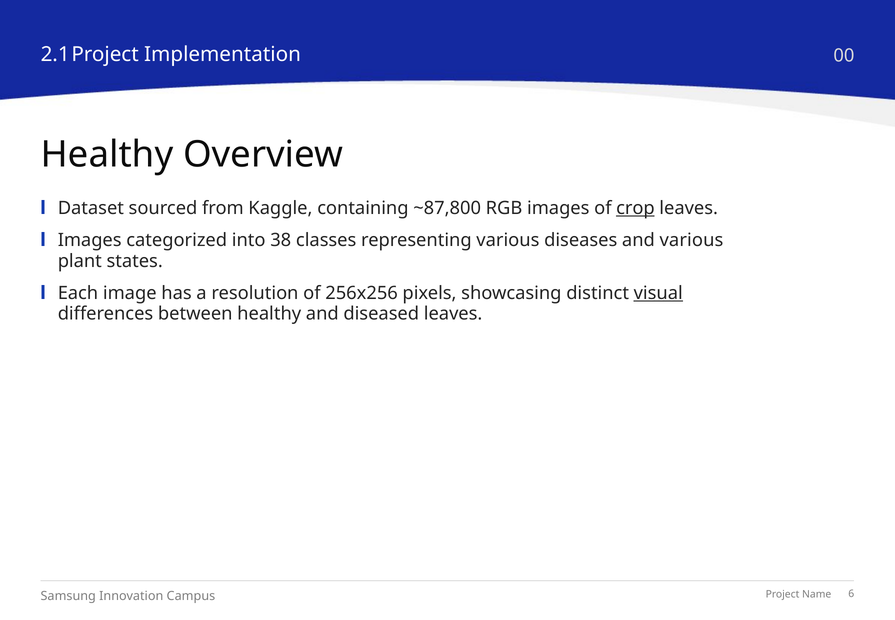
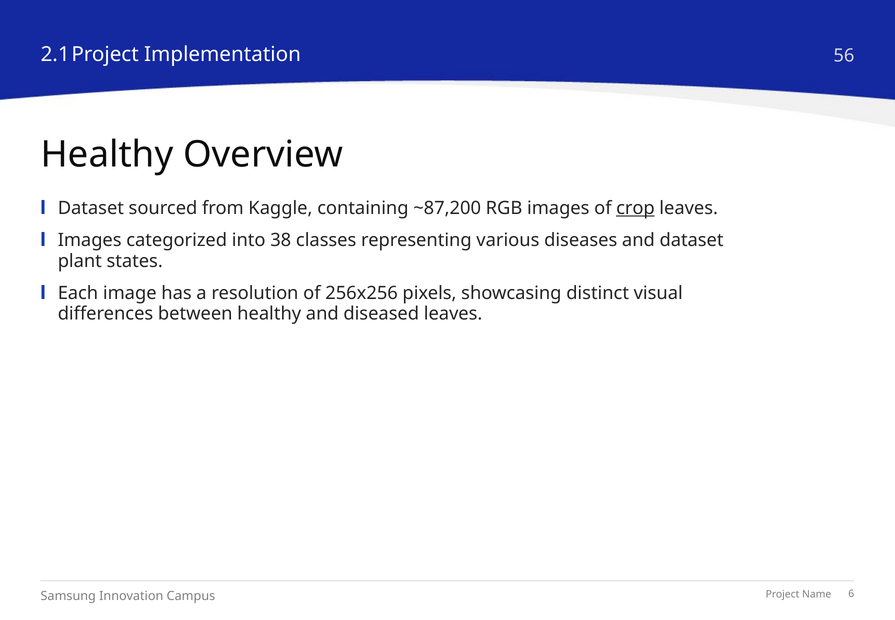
00: 00 -> 56
~87,800: ~87,800 -> ~87,200
and various: various -> dataset
visual underline: present -> none
